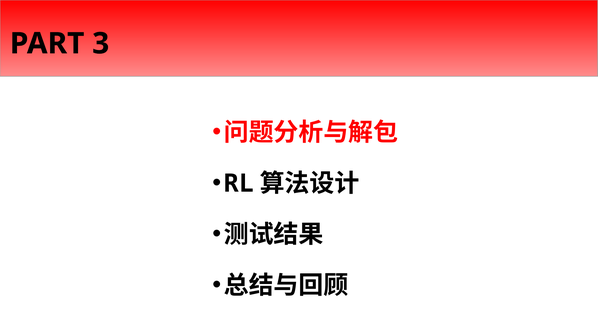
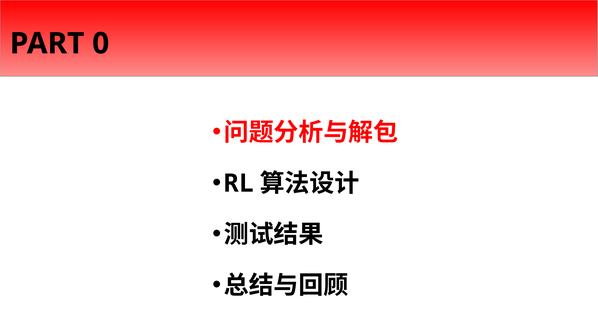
3: 3 -> 0
